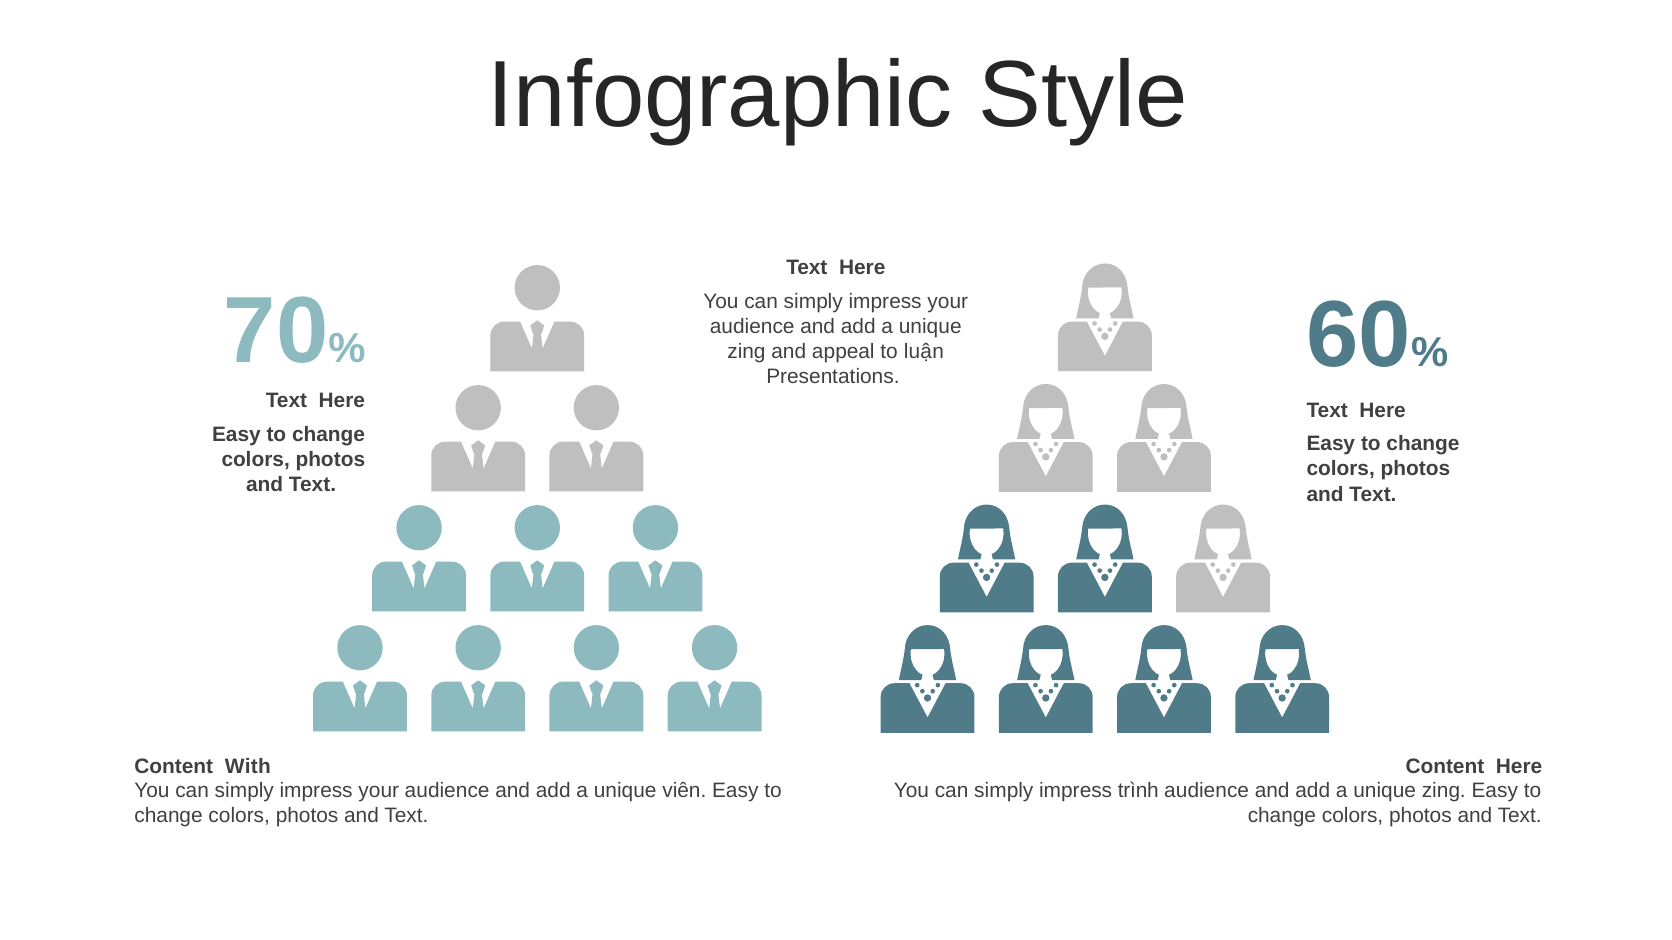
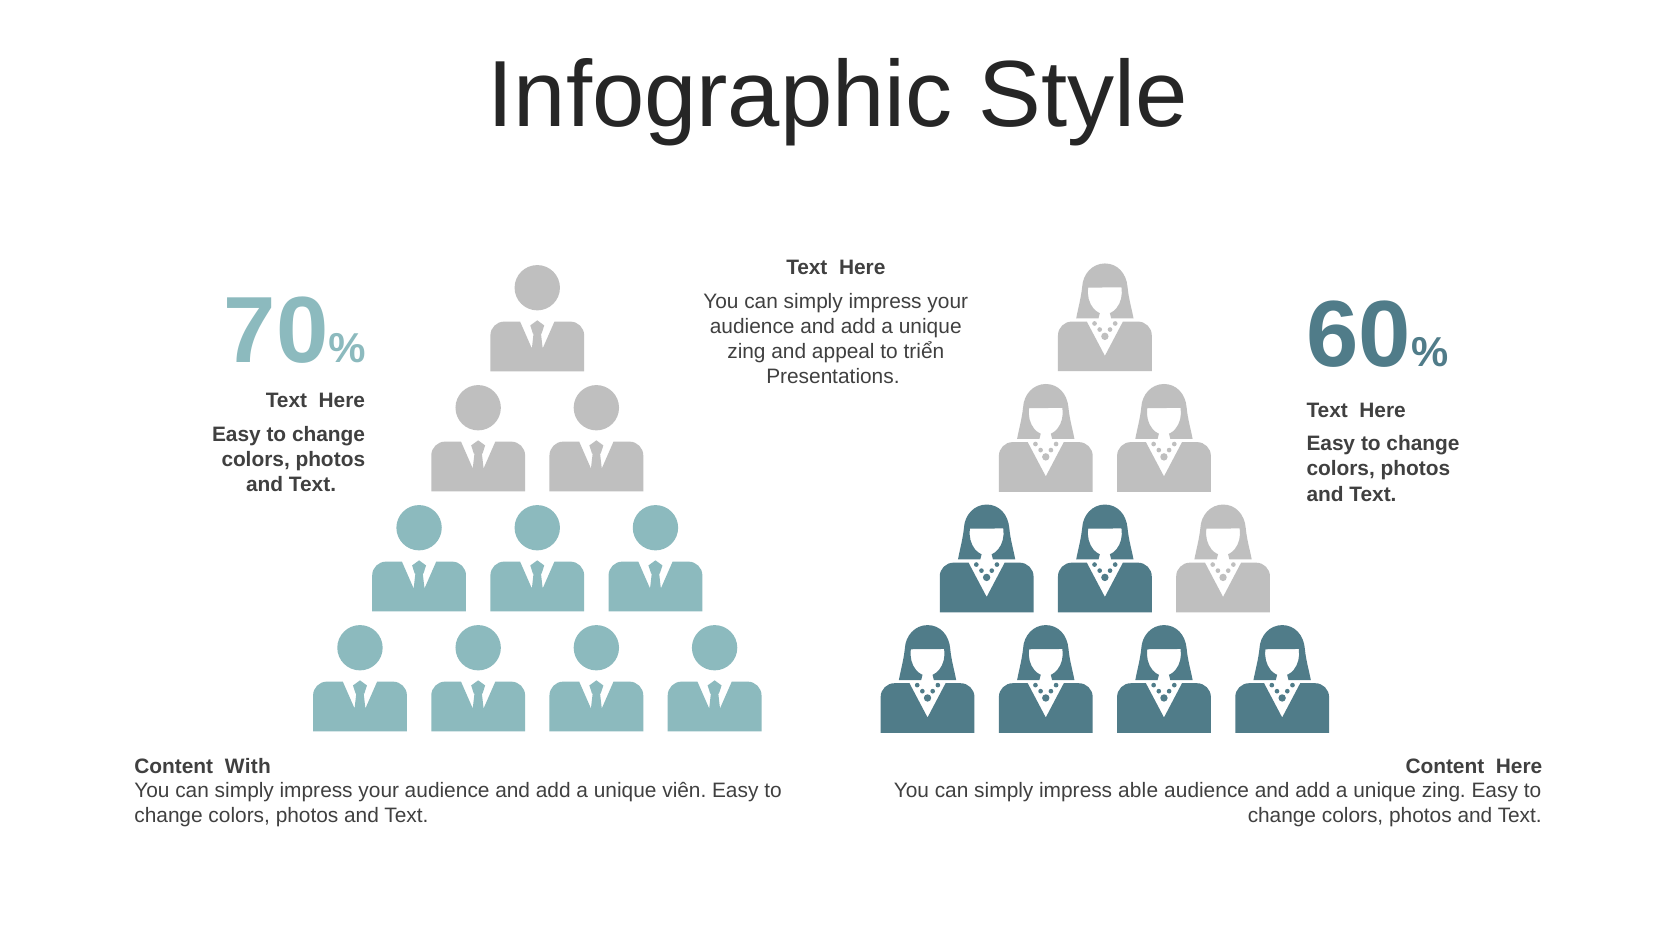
luận: luận -> triển
trình: trình -> able
